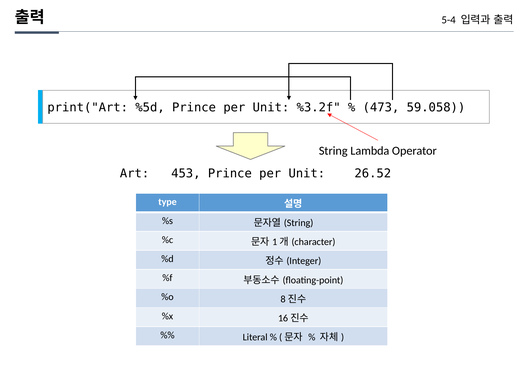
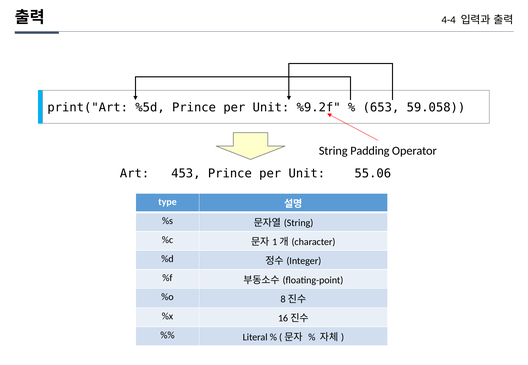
5-4: 5-4 -> 4-4
%3.2f: %3.2f -> %9.2f
473: 473 -> 653
Lambda: Lambda -> Padding
26.52: 26.52 -> 55.06
